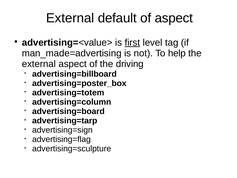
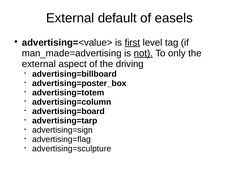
of aspect: aspect -> easels
not underline: none -> present
help: help -> only
